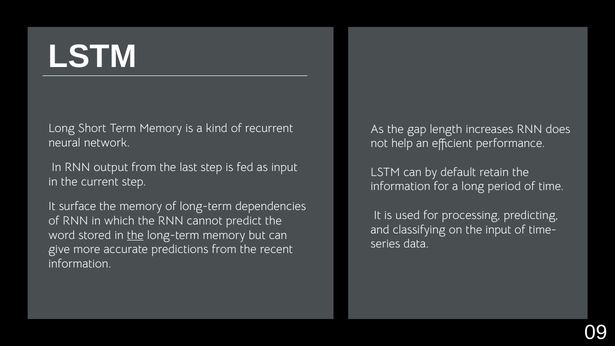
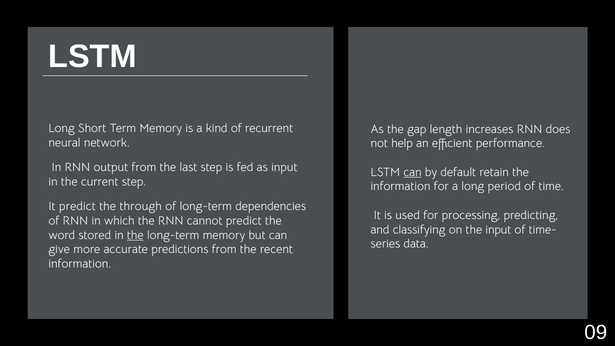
can at (412, 172) underline: none -> present
It surface: surface -> predict
the memory: memory -> through
